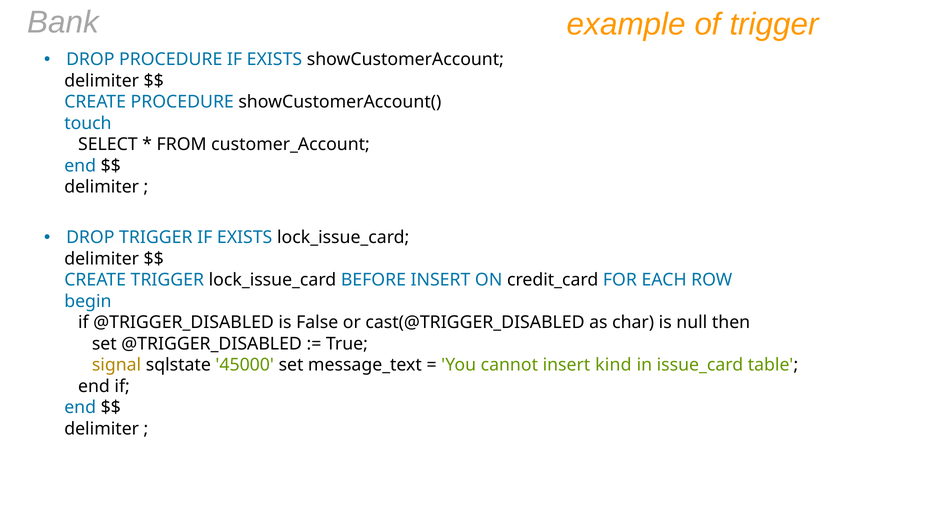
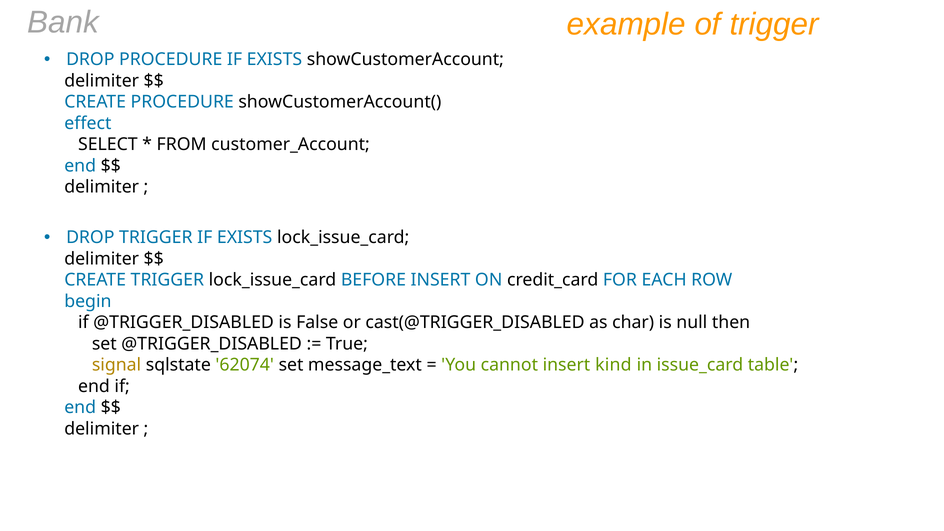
touch: touch -> effect
45000: 45000 -> 62074
